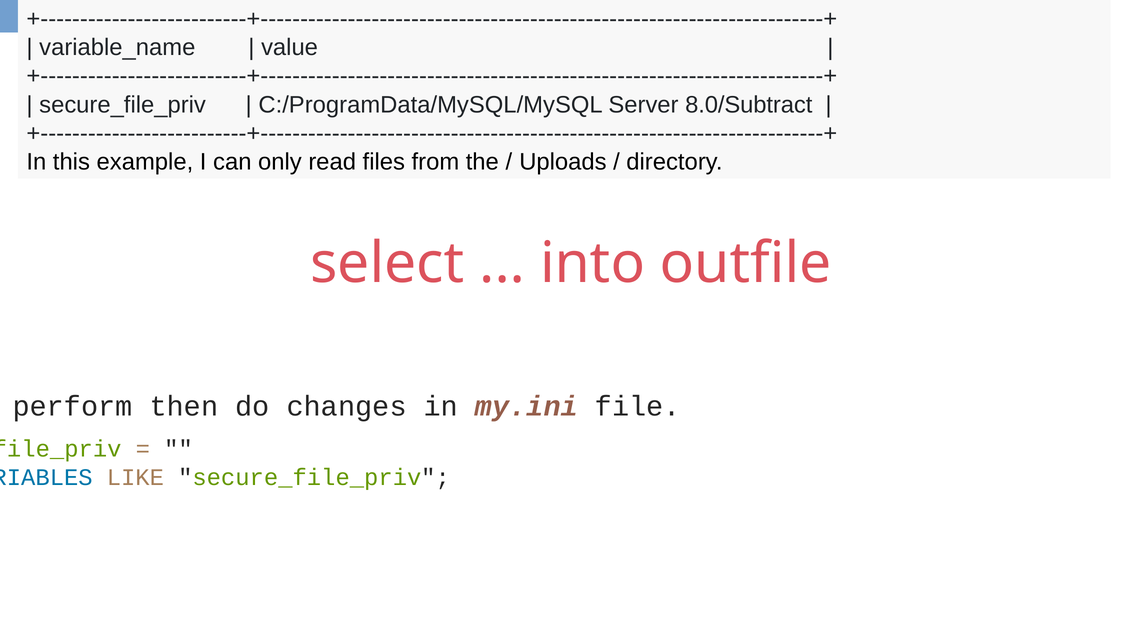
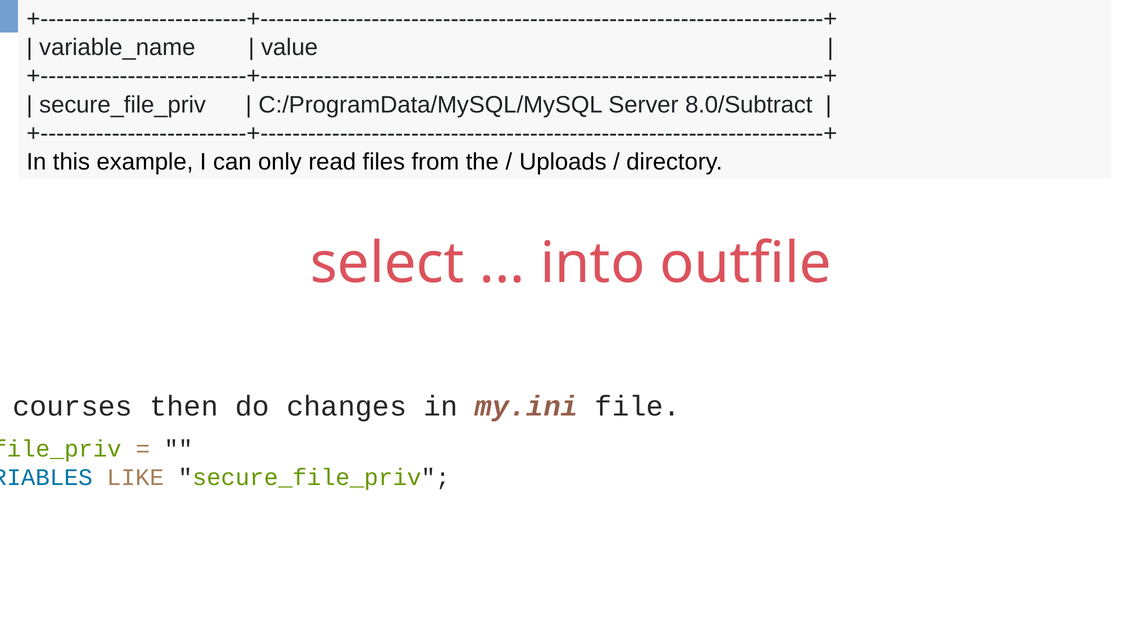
perform: perform -> courses
